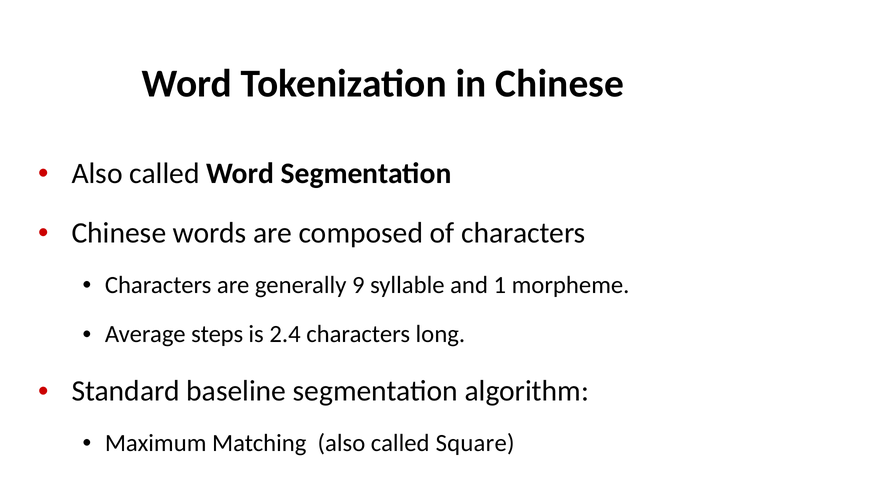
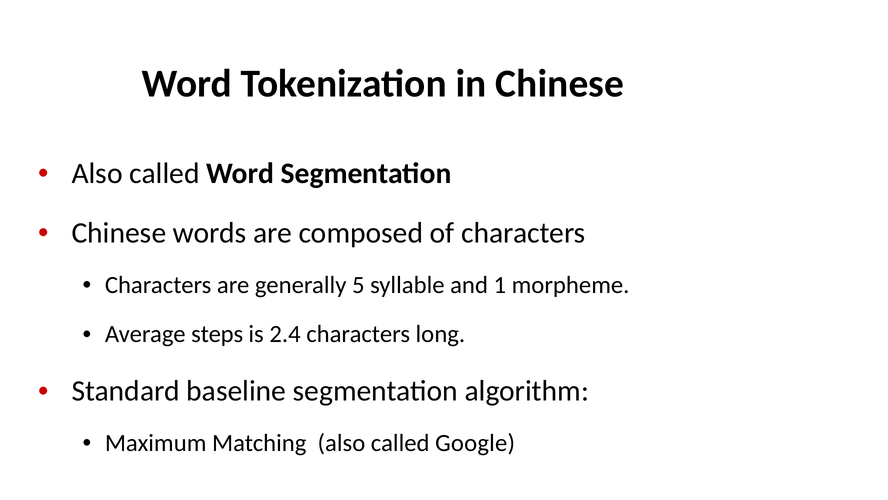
9: 9 -> 5
Square: Square -> Google
